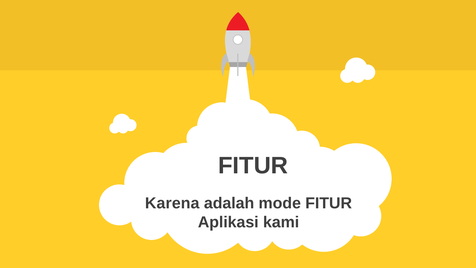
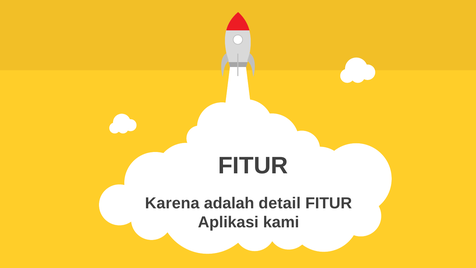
mode: mode -> detail
